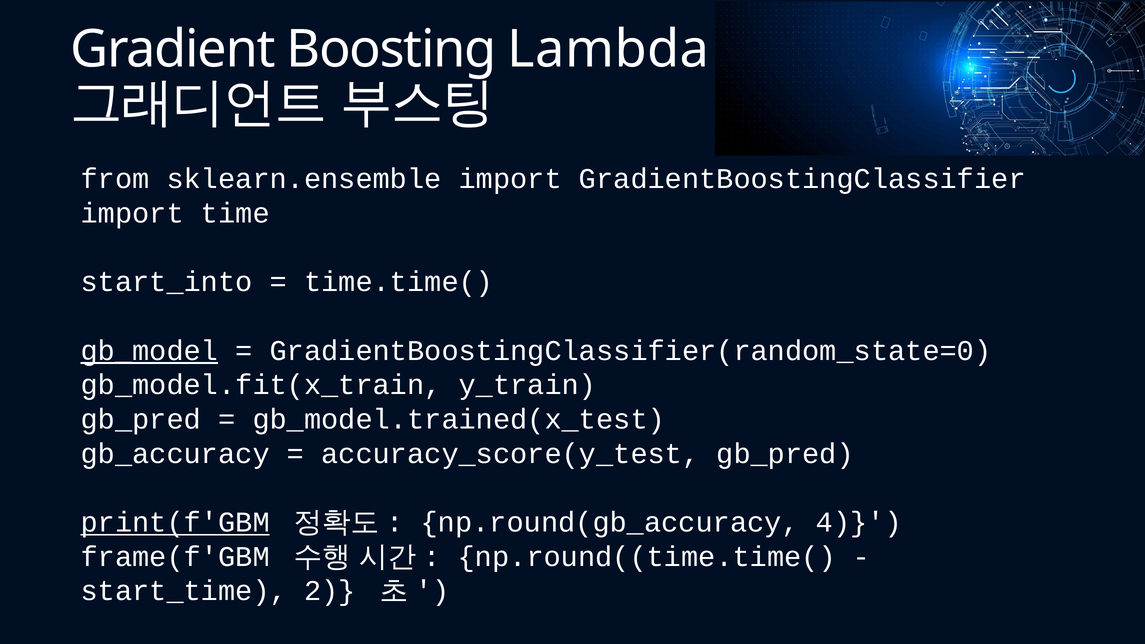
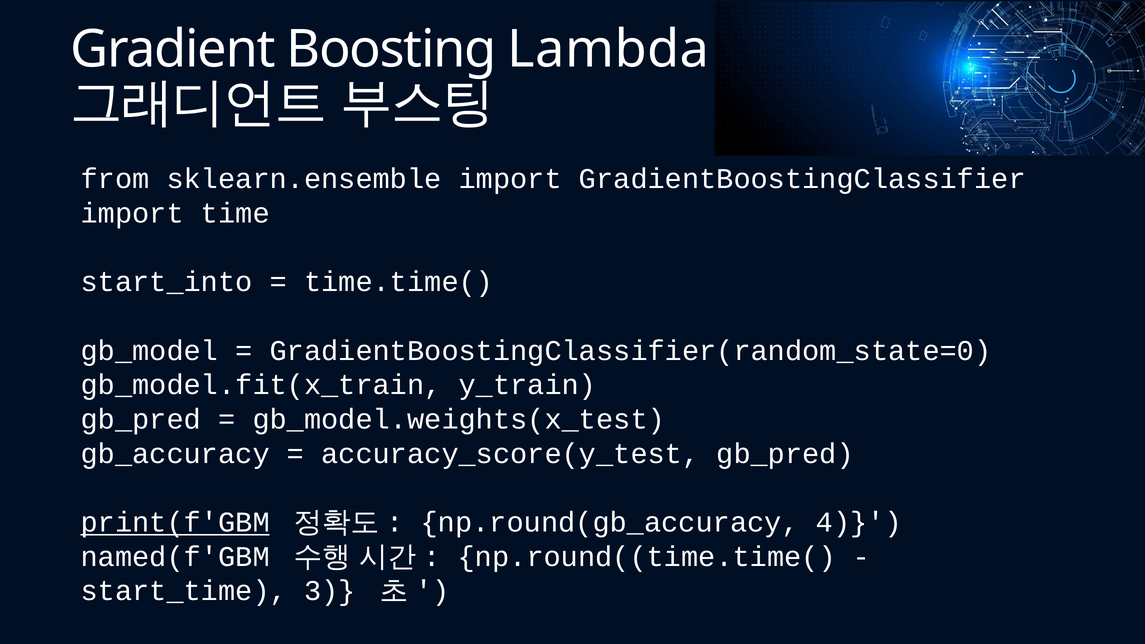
gb_model underline: present -> none
gb_model.trained(x_test: gb_model.trained(x_test -> gb_model.weights(x_test
frame(f'GBM: frame(f'GBM -> named(f'GBM
2: 2 -> 3
